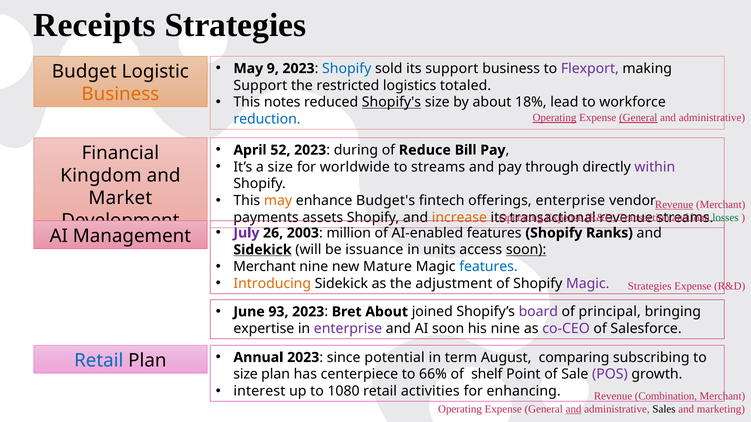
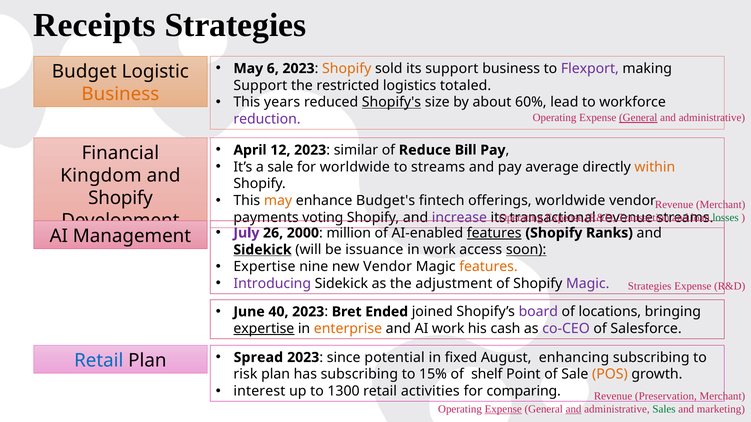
9: 9 -> 6
Shopify at (347, 69) colour: blue -> orange
notes: notes -> years
18%: 18% -> 60%
Operating at (555, 118) underline: present -> none
reduction colour: blue -> purple
52: 52 -> 12
during: during -> similar
a size: size -> sale
through: through -> average
within colour: purple -> orange
Market at (120, 198): Market -> Shopify
offerings enterprise: enterprise -> worldwide
Revenue at (674, 205) underline: present -> none
assets: assets -> voting
increase colour: orange -> purple
2003: 2003 -> 2000
features at (494, 233) underline: none -> present
in units: units -> work
Merchant at (265, 267): Merchant -> Expertise
new Mature: Mature -> Vendor
features at (488, 267) colour: blue -> orange
Introducing colour: orange -> purple
93: 93 -> 40
Bret About: About -> Ended
principal: principal -> locations
expertise at (264, 329) underline: none -> present
enterprise at (348, 329) colour: purple -> orange
AI soon: soon -> work
his nine: nine -> cash
Annual: Annual -> Spread
term: term -> fixed
comparing: comparing -> enhancing
size at (246, 375): size -> risk
has centerpiece: centerpiece -> subscribing
66%: 66% -> 15%
POS colour: purple -> orange
1080: 1080 -> 1300
enhancing: enhancing -> comparing
Combination: Combination -> Preservation
Expense at (503, 410) underline: none -> present
Sales colour: black -> green
